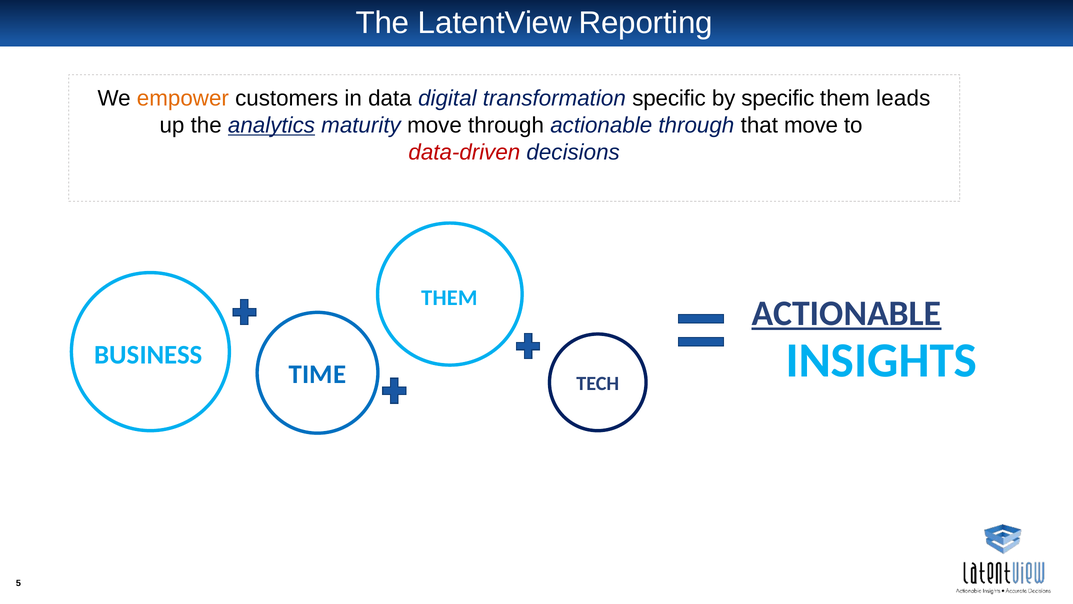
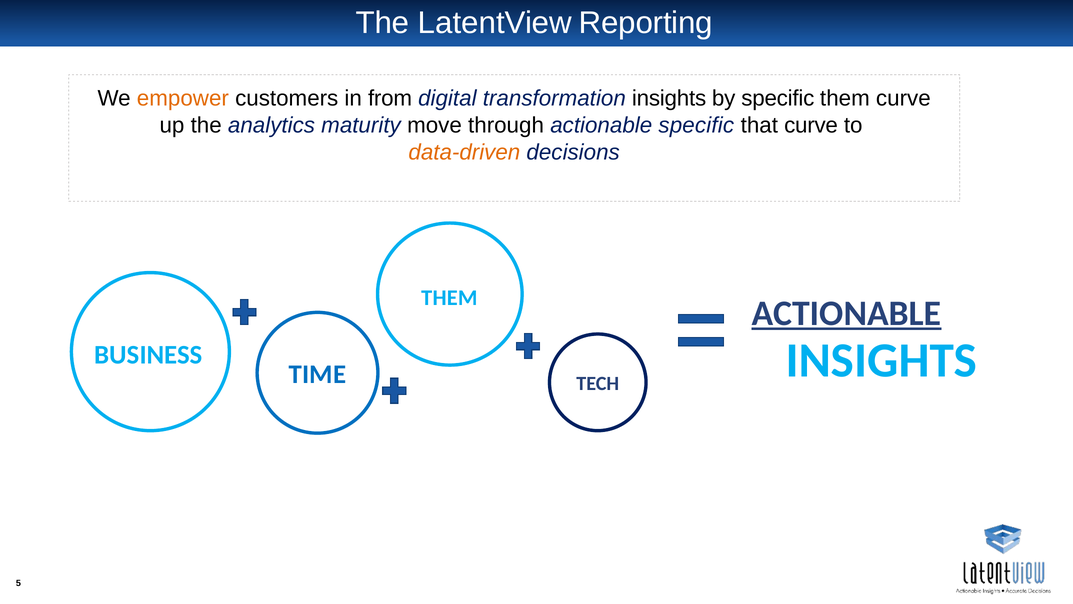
data: data -> from
transformation specific: specific -> insights
them leads: leads -> curve
analytics underline: present -> none
actionable through: through -> specific
that move: move -> curve
data-driven colour: red -> orange
